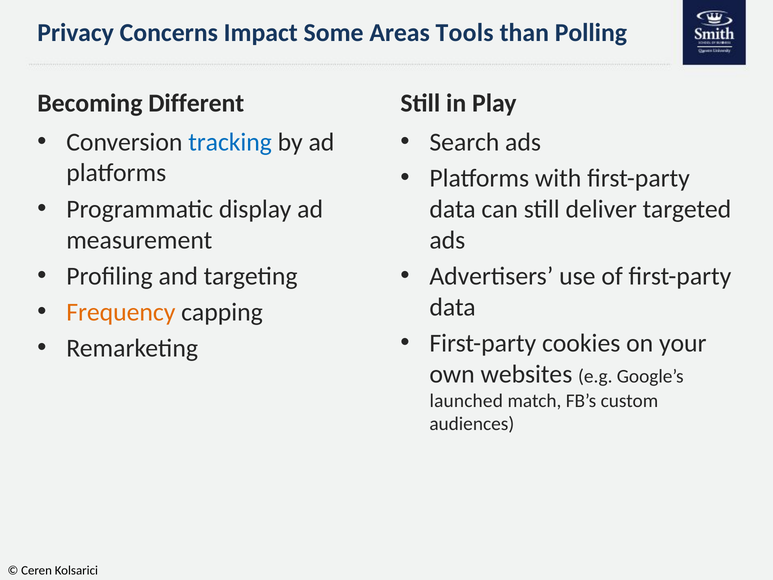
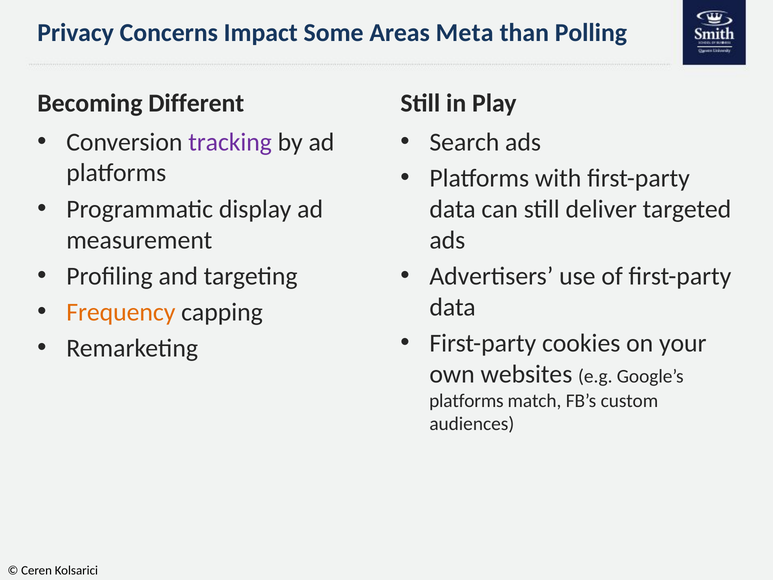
Tools: Tools -> Meta
tracking colour: blue -> purple
launched at (466, 400): launched -> platforms
